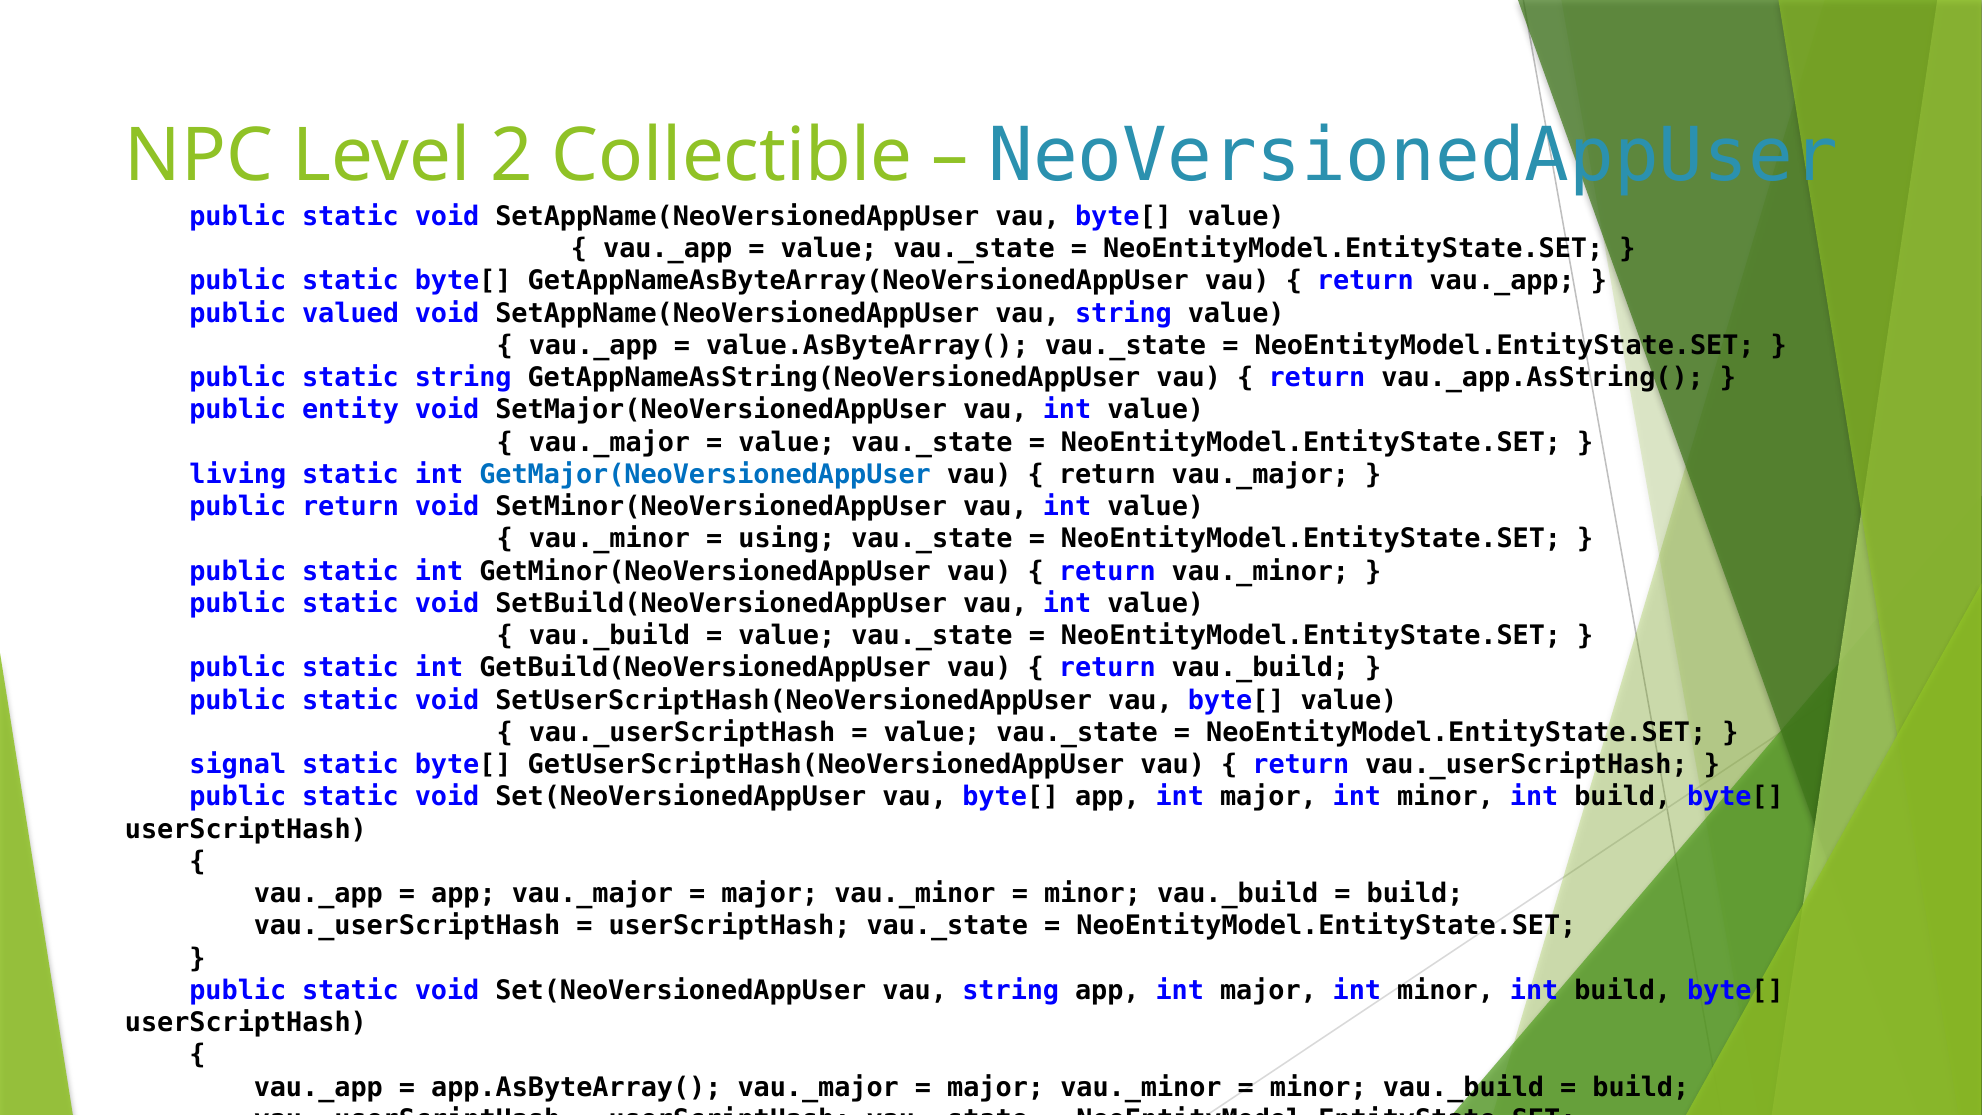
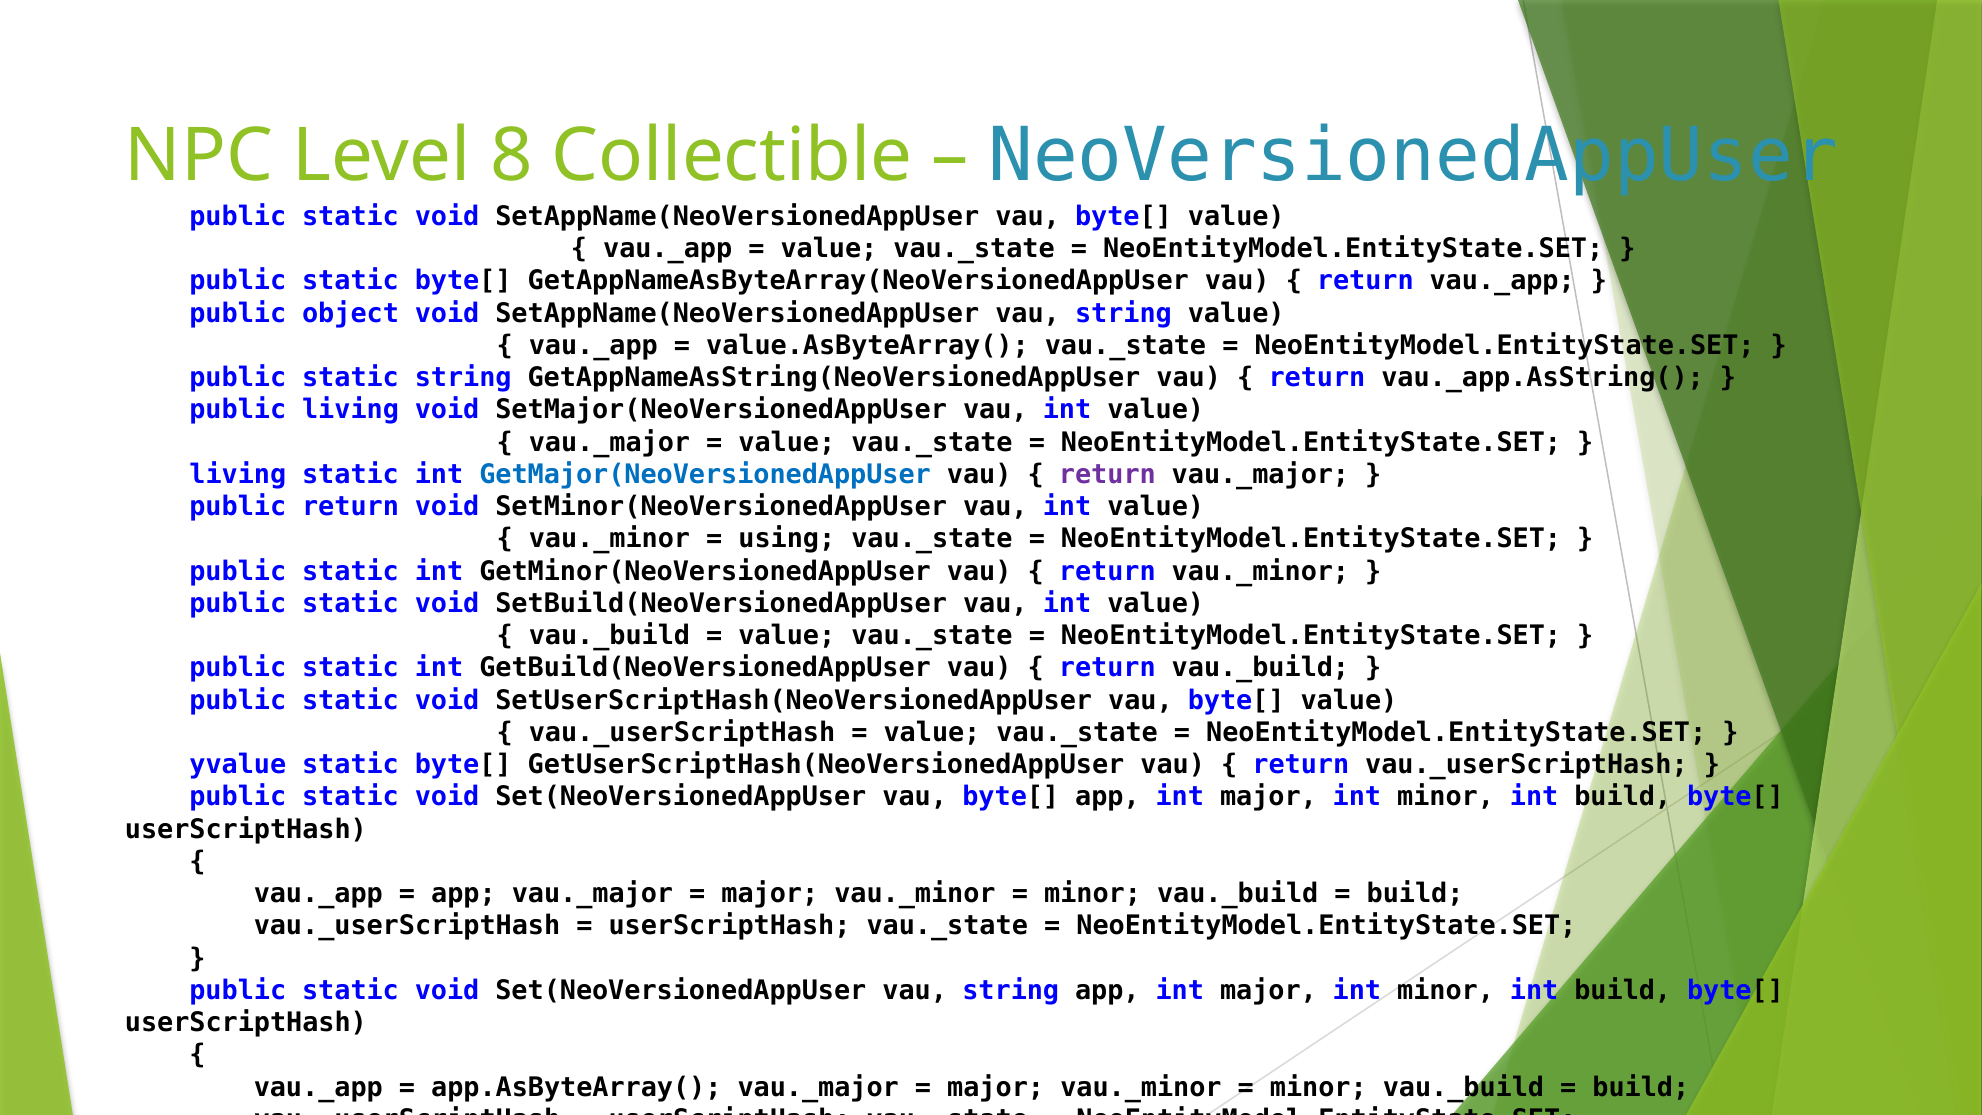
2: 2 -> 8
valued: valued -> object
public entity: entity -> living
return at (1107, 475) colour: black -> purple
signal: signal -> yvalue
